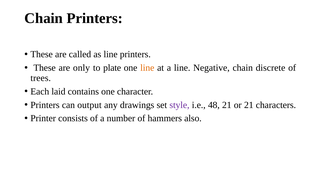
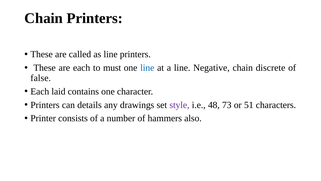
are only: only -> each
plate: plate -> must
line at (147, 68) colour: orange -> blue
trees: trees -> false
output: output -> details
48 21: 21 -> 73
or 21: 21 -> 51
